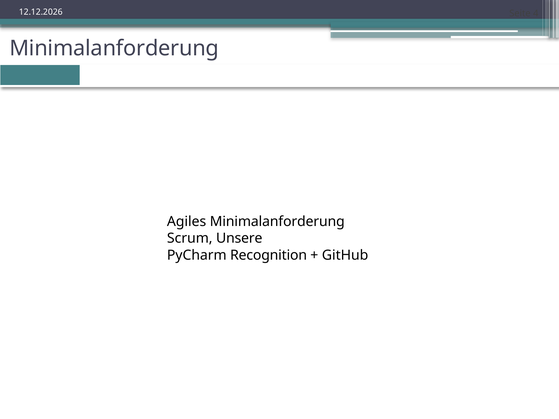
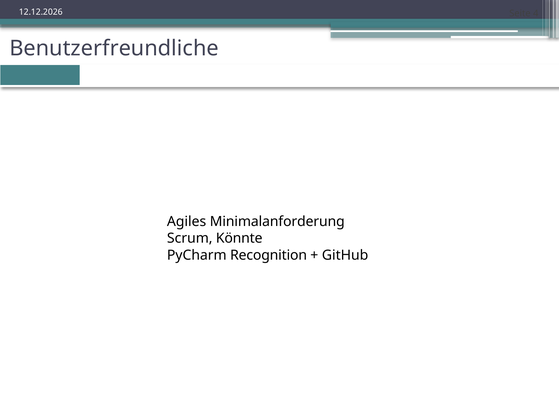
Minimalanforderung at (114, 48): Minimalanforderung -> Benutzerfreundliche
Unsere: Unsere -> Könnte
